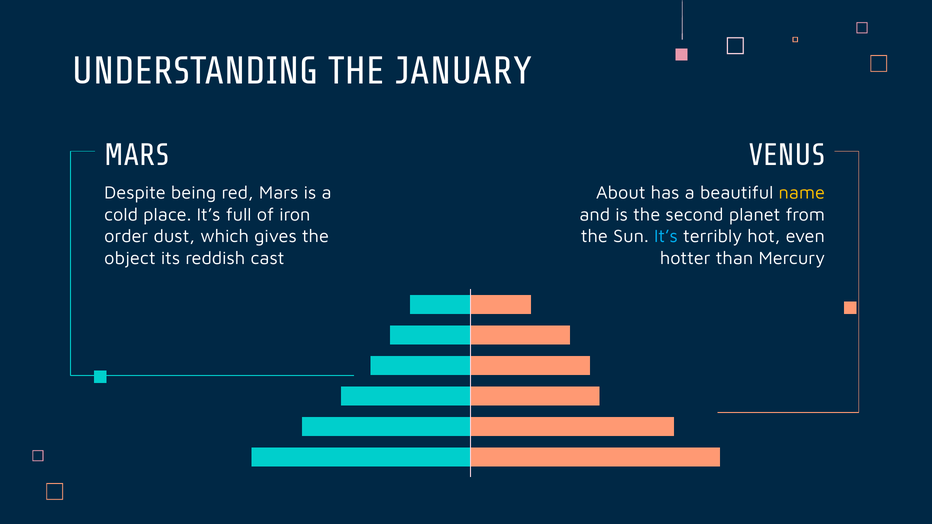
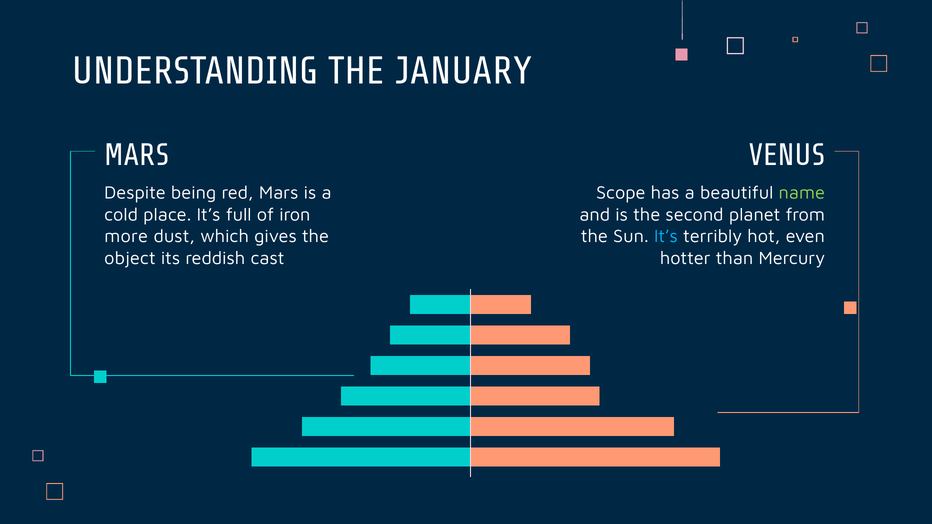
About: About -> Scope
name colour: yellow -> light green
order: order -> more
